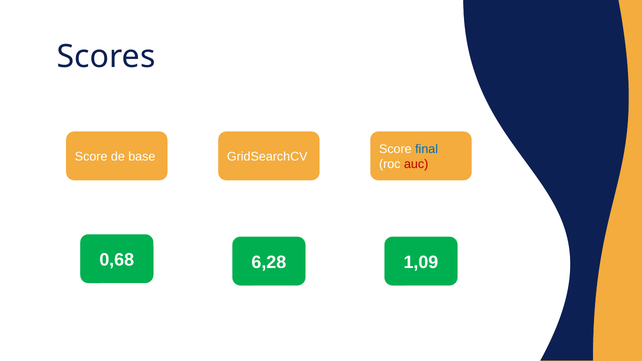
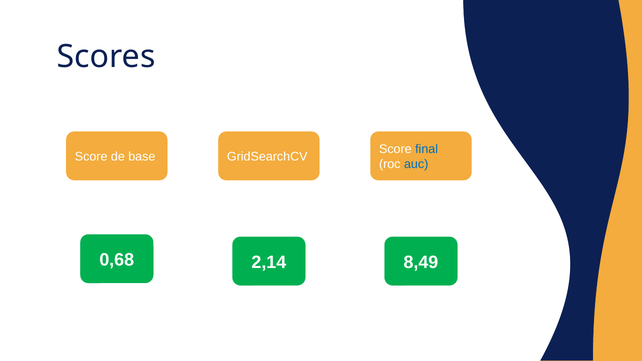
auc colour: red -> blue
1,09: 1,09 -> 8,49
6,28: 6,28 -> 2,14
